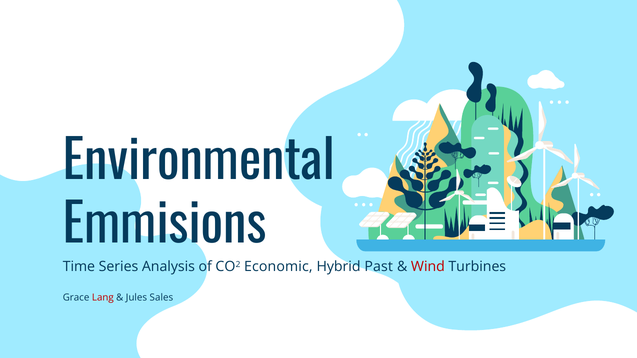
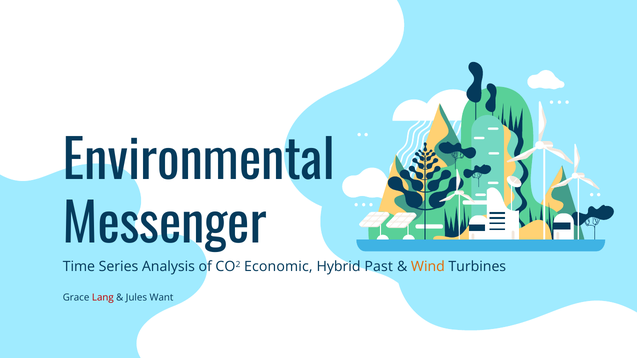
Emmisions: Emmisions -> Messenger
Wind colour: red -> orange
Sales: Sales -> Want
